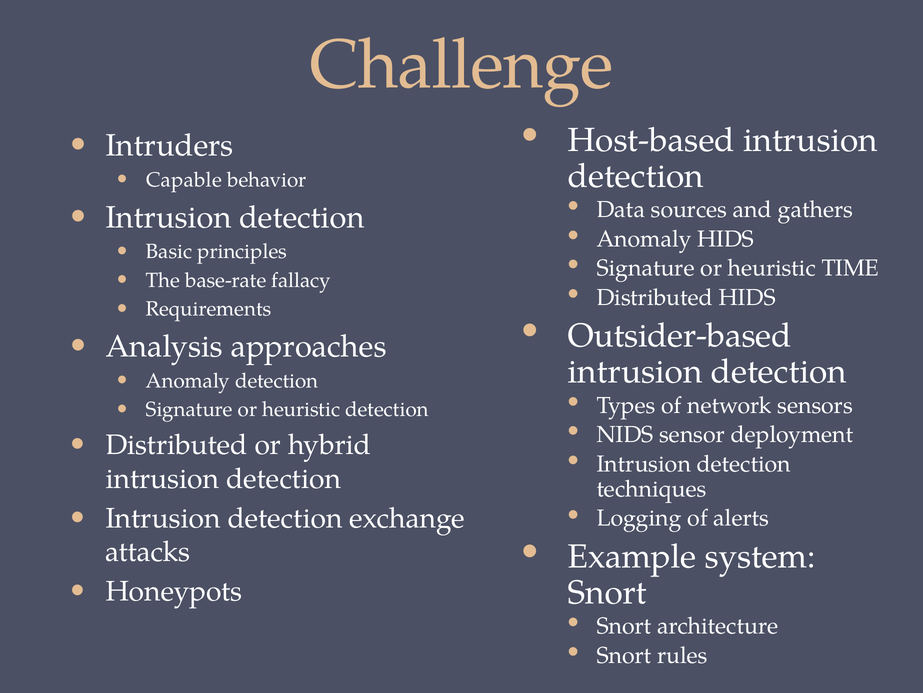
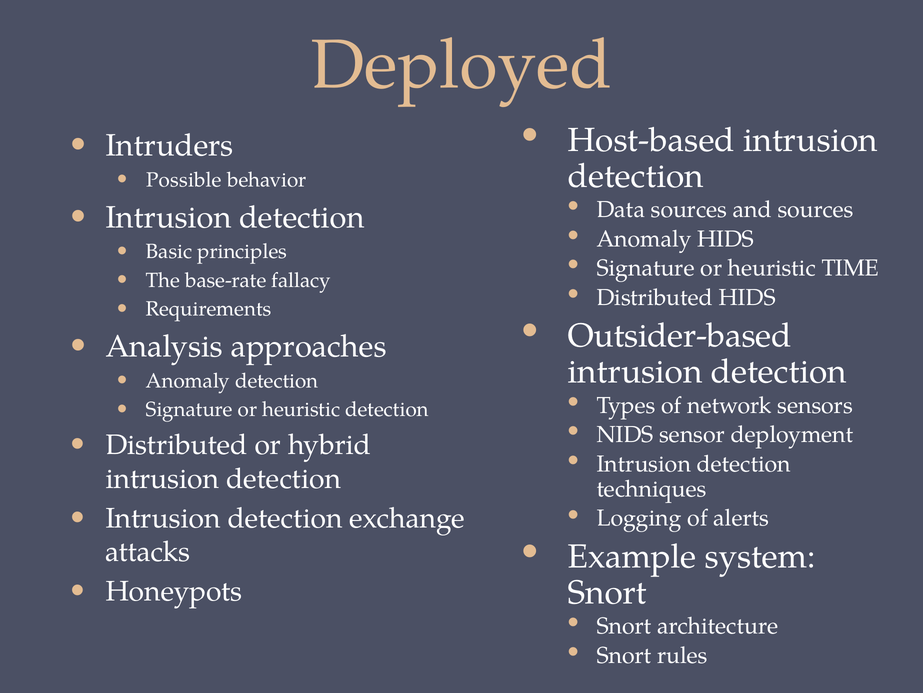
Challenge: Challenge -> Deployed
Capable: Capable -> Possible
and gathers: gathers -> sources
